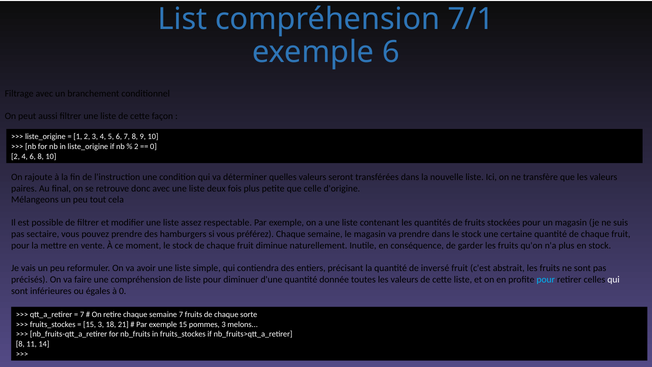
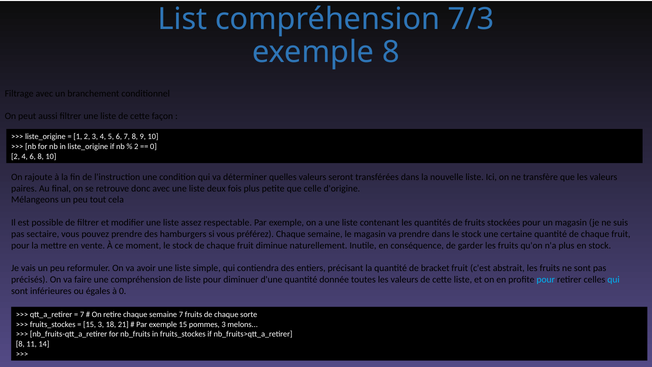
7/1: 7/1 -> 7/3
exemple 6: 6 -> 8
inversé: inversé -> bracket
qui at (613, 280) colour: white -> light blue
